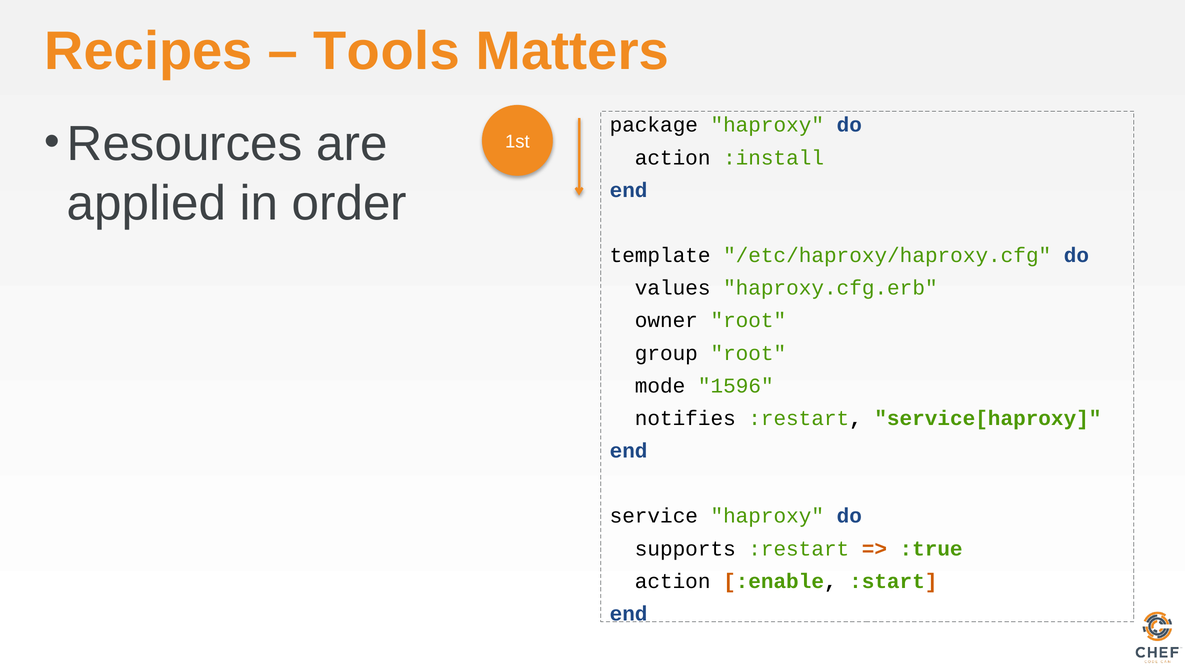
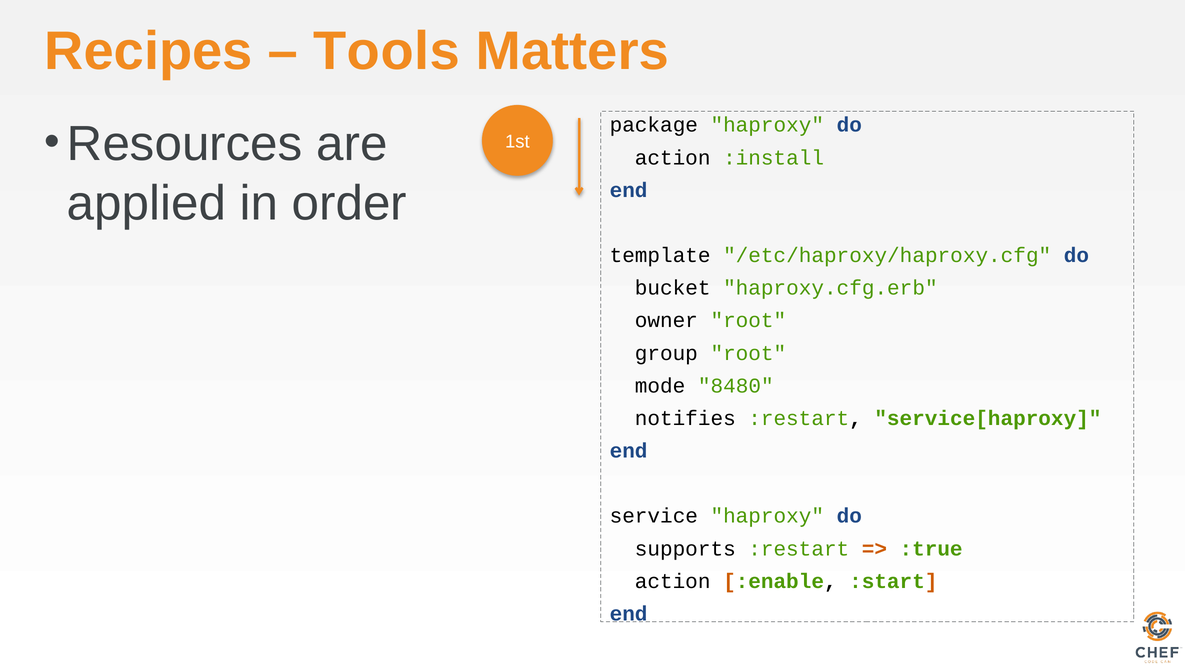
values: values -> bucket
1596: 1596 -> 8480
